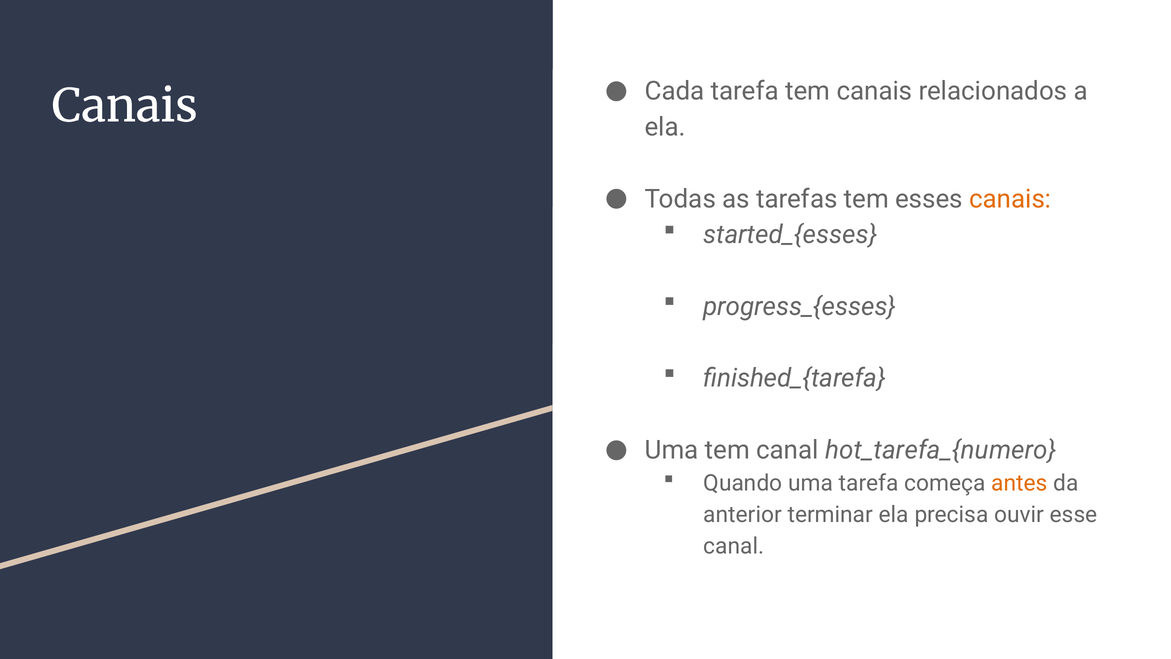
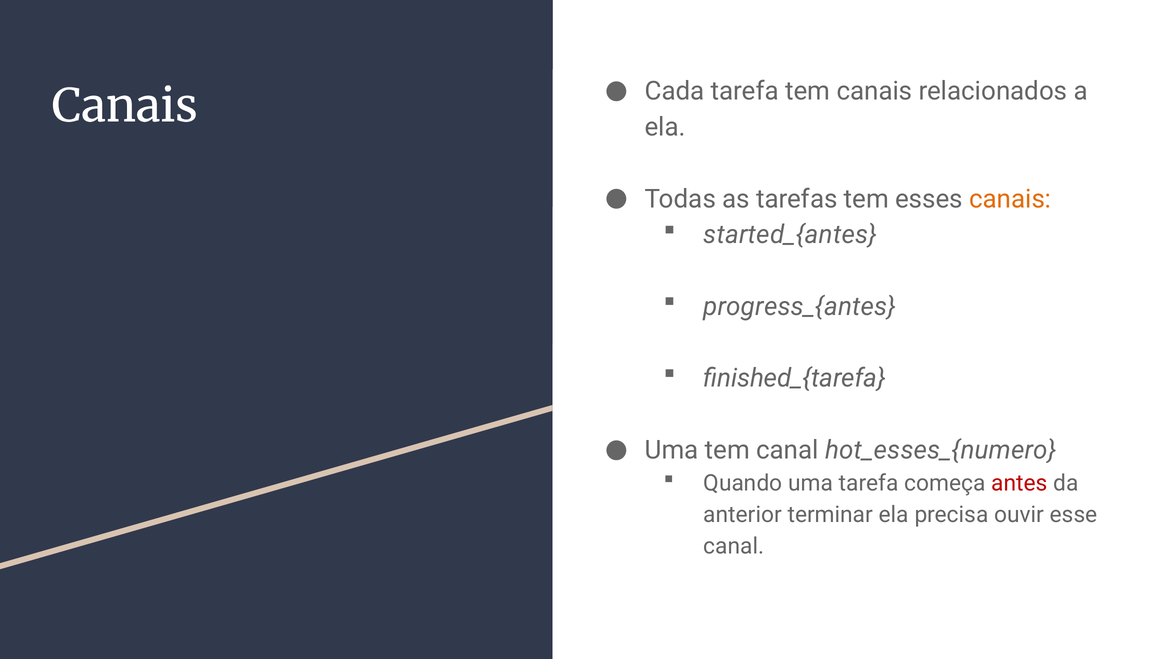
started_{esses: started_{esses -> started_{antes
progress_{esses: progress_{esses -> progress_{antes
hot_tarefa_{numero: hot_tarefa_{numero -> hot_esses_{numero
antes colour: orange -> red
